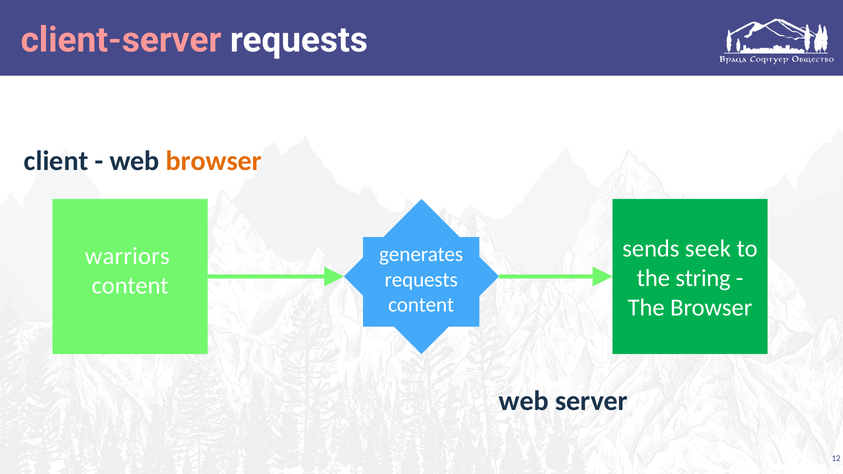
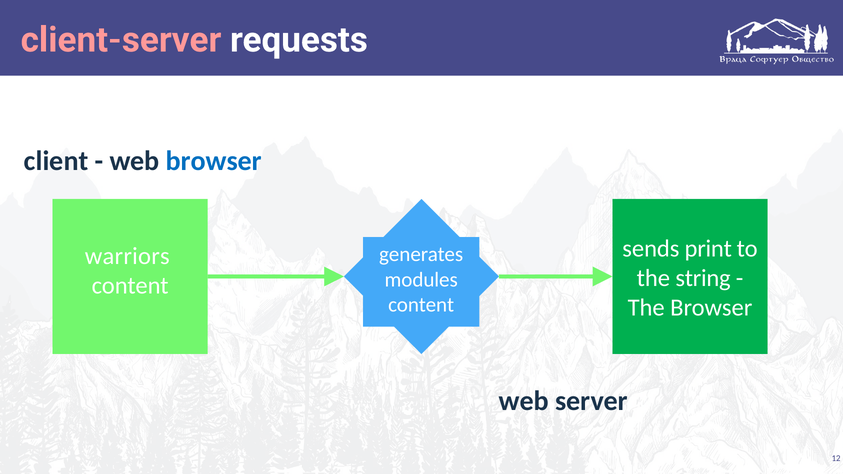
browser at (214, 161) colour: orange -> blue
seek: seek -> print
requests at (421, 280): requests -> modules
